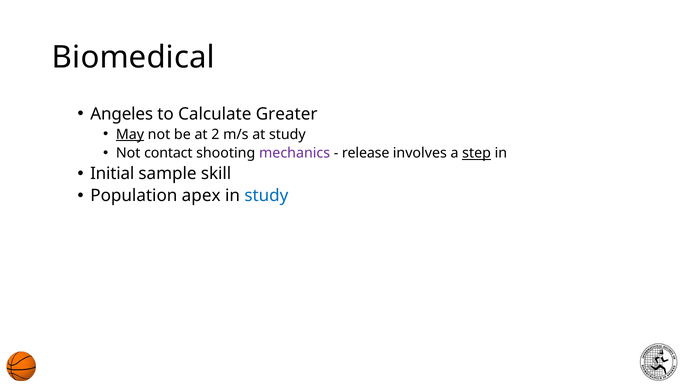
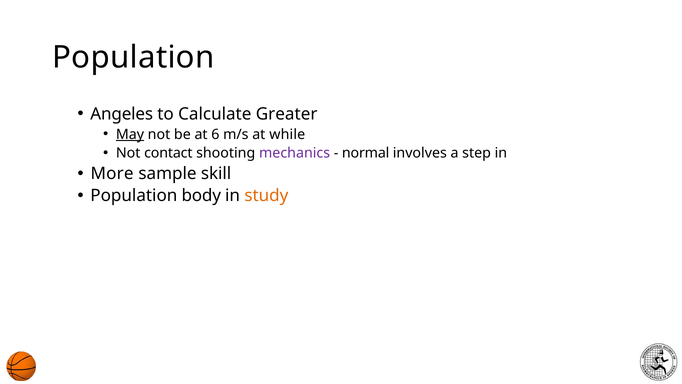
Biomedical at (133, 57): Biomedical -> Population
2: 2 -> 6
at study: study -> while
release: release -> normal
step underline: present -> none
Initial: Initial -> More
apex: apex -> body
study at (266, 195) colour: blue -> orange
